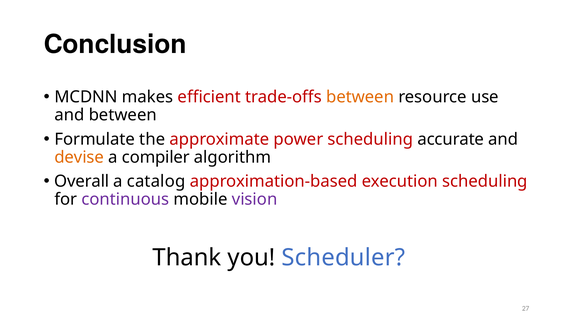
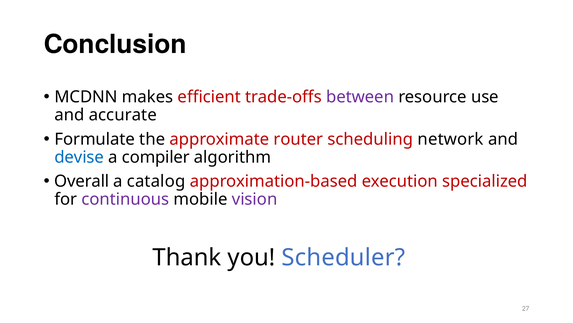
between at (360, 97) colour: orange -> purple
and between: between -> accurate
power: power -> router
accurate: accurate -> network
devise colour: orange -> blue
execution scheduling: scheduling -> specialized
